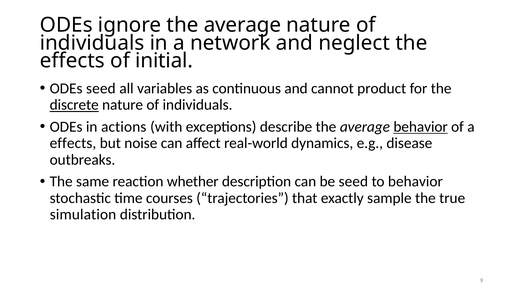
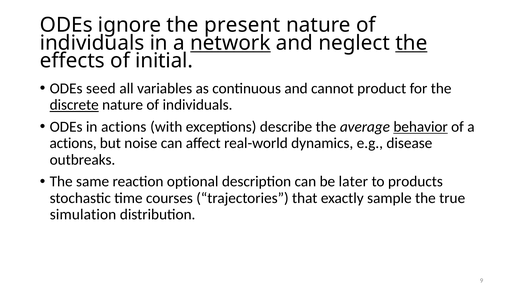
ignore the average: average -> present
network underline: none -> present
the at (411, 43) underline: none -> present
effects at (73, 143): effects -> actions
whether: whether -> optional
be seed: seed -> later
to behavior: behavior -> products
